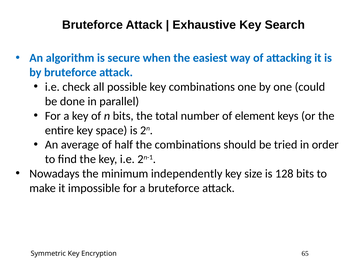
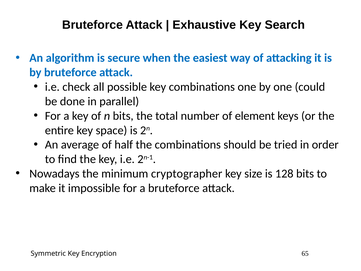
independently: independently -> cryptographer
